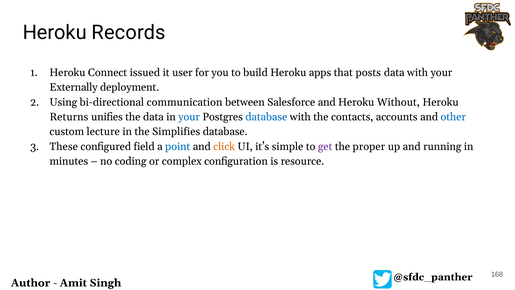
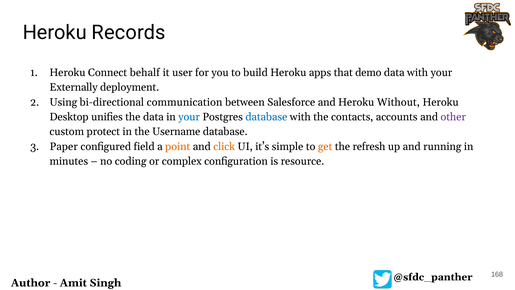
issued: issued -> behalf
posts: posts -> demo
Returns: Returns -> Desktop
other colour: blue -> purple
lecture: lecture -> protect
Simplifies: Simplifies -> Username
These: These -> Paper
point colour: blue -> orange
get colour: purple -> orange
proper: proper -> refresh
